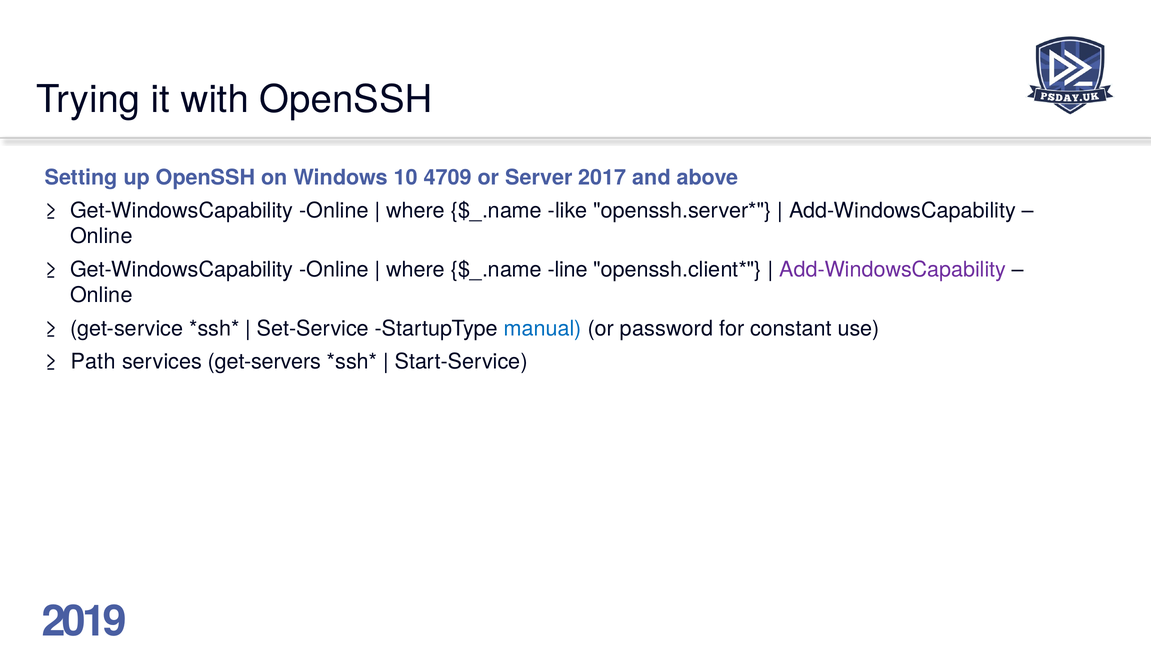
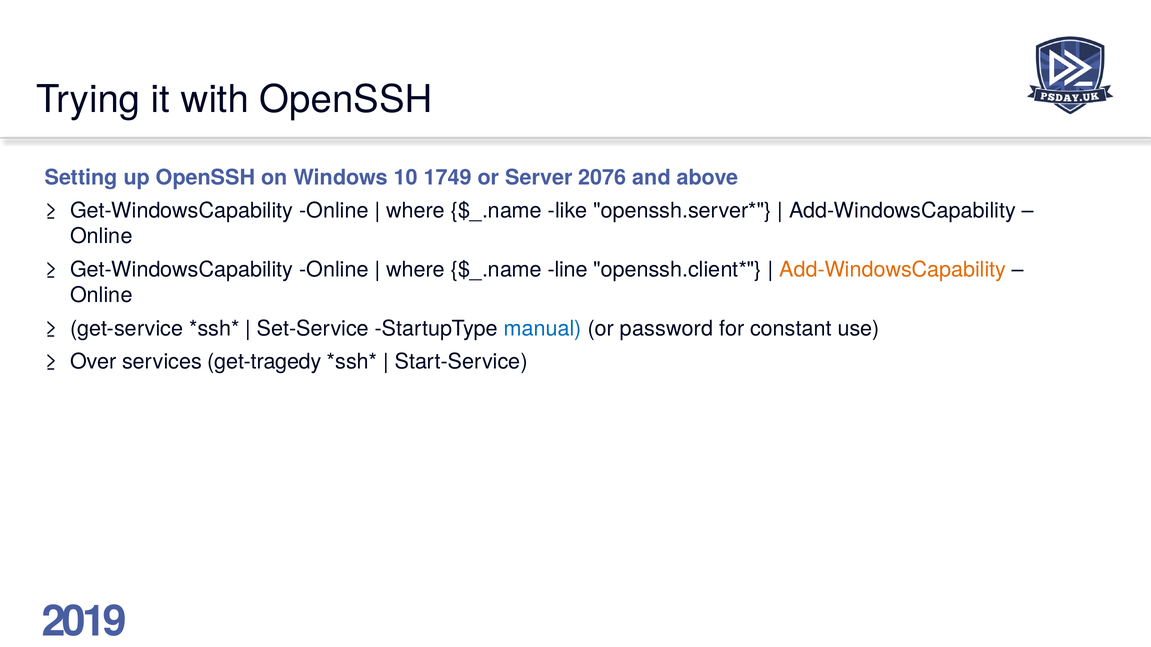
4709: 4709 -> 1749
2017: 2017 -> 2076
Add-WindowsCapability at (893, 270) colour: purple -> orange
Path: Path -> Over
get-servers: get-servers -> get-tragedy
